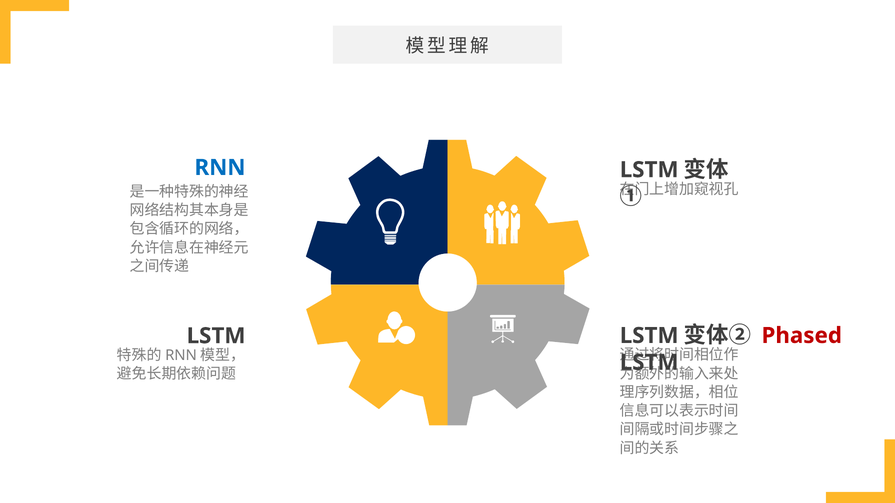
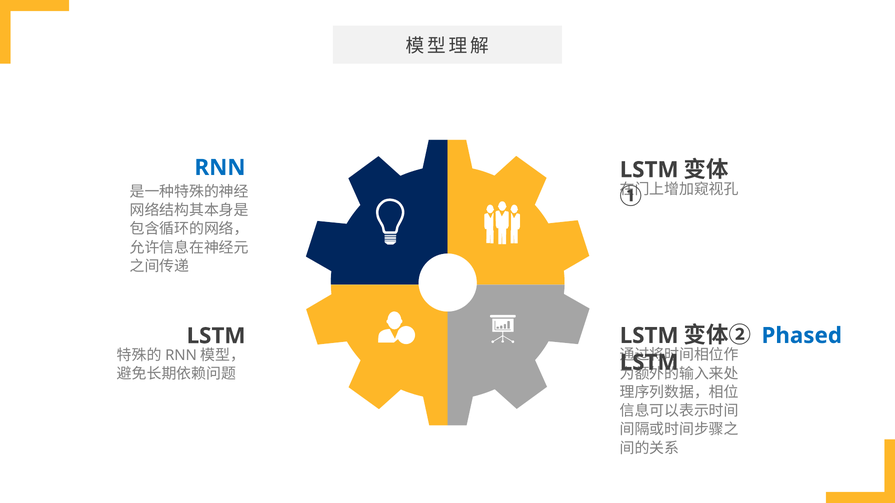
Phased colour: red -> blue
